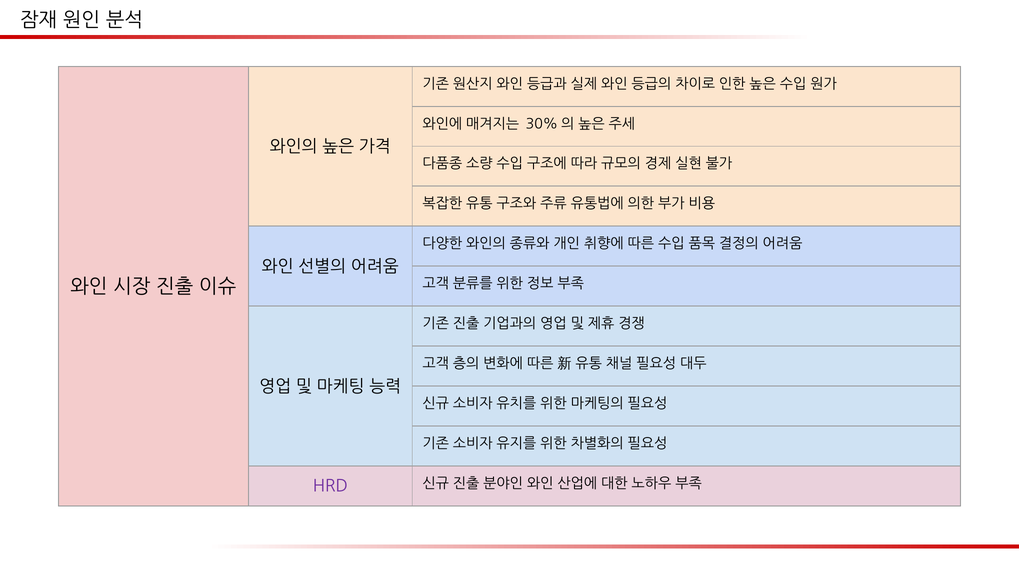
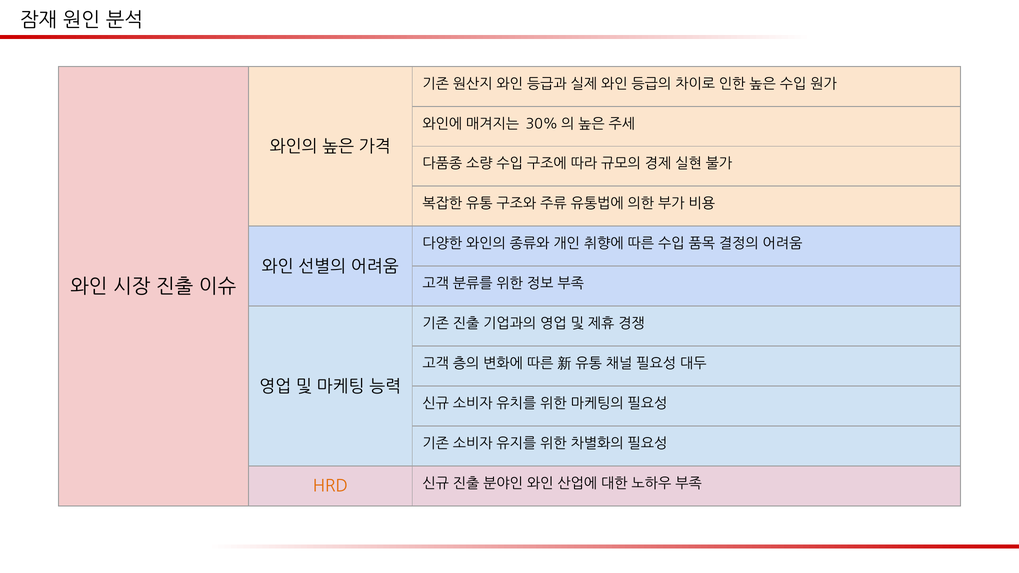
HRD colour: purple -> orange
